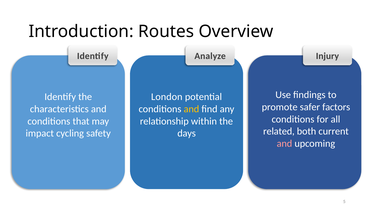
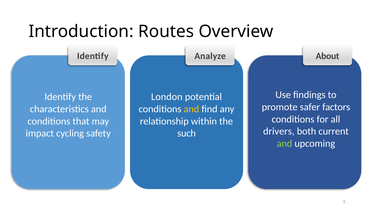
Injury: Injury -> About
related: related -> drivers
days: days -> such
and at (284, 143) colour: pink -> light green
